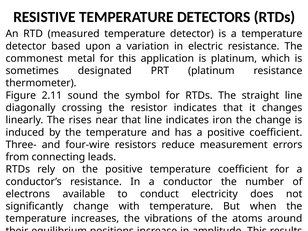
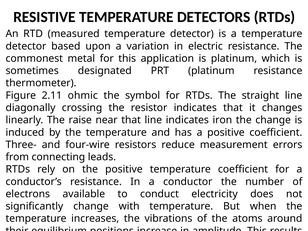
sound: sound -> ohmic
The rises: rises -> raise
